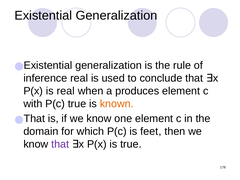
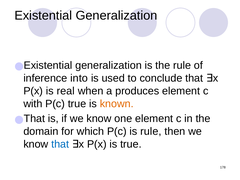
inference real: real -> into
is feet: feet -> rule
that at (60, 144) colour: purple -> blue
